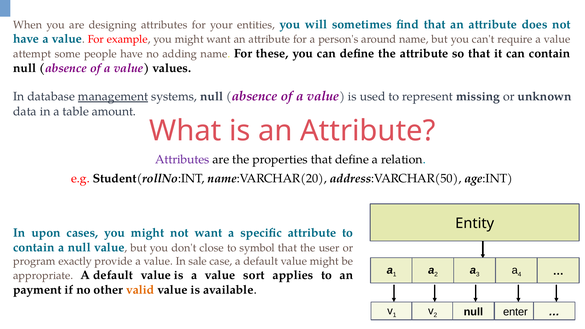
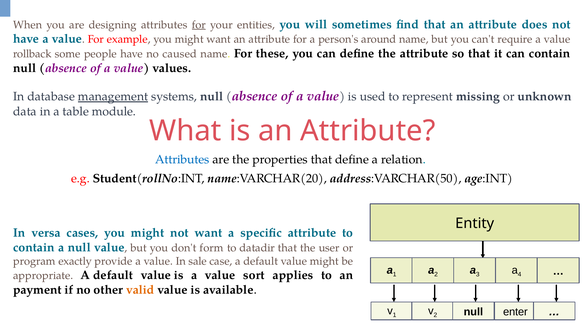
for at (199, 25) underline: none -> present
attempt: attempt -> rollback
adding: adding -> caused
amount: amount -> module
Attributes at (182, 159) colour: purple -> blue
upon: upon -> versa
close: close -> form
symbol: symbol -> datadir
